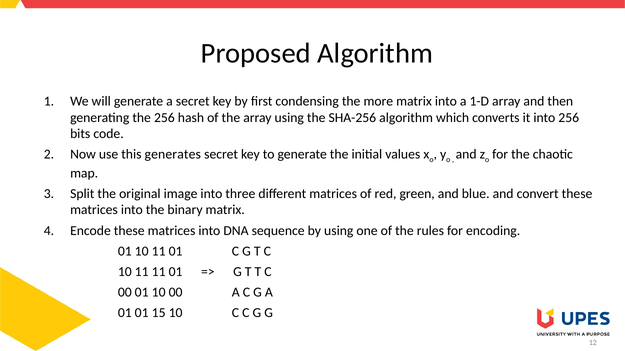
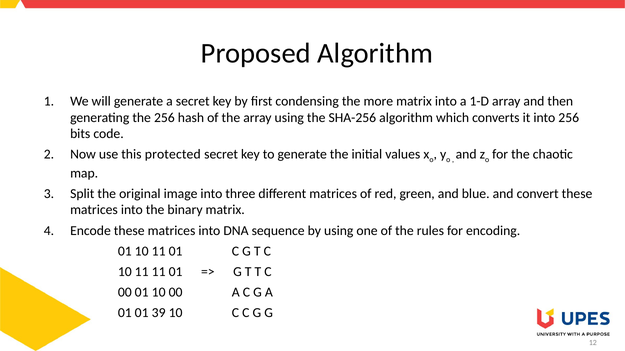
generates: generates -> protected
15: 15 -> 39
